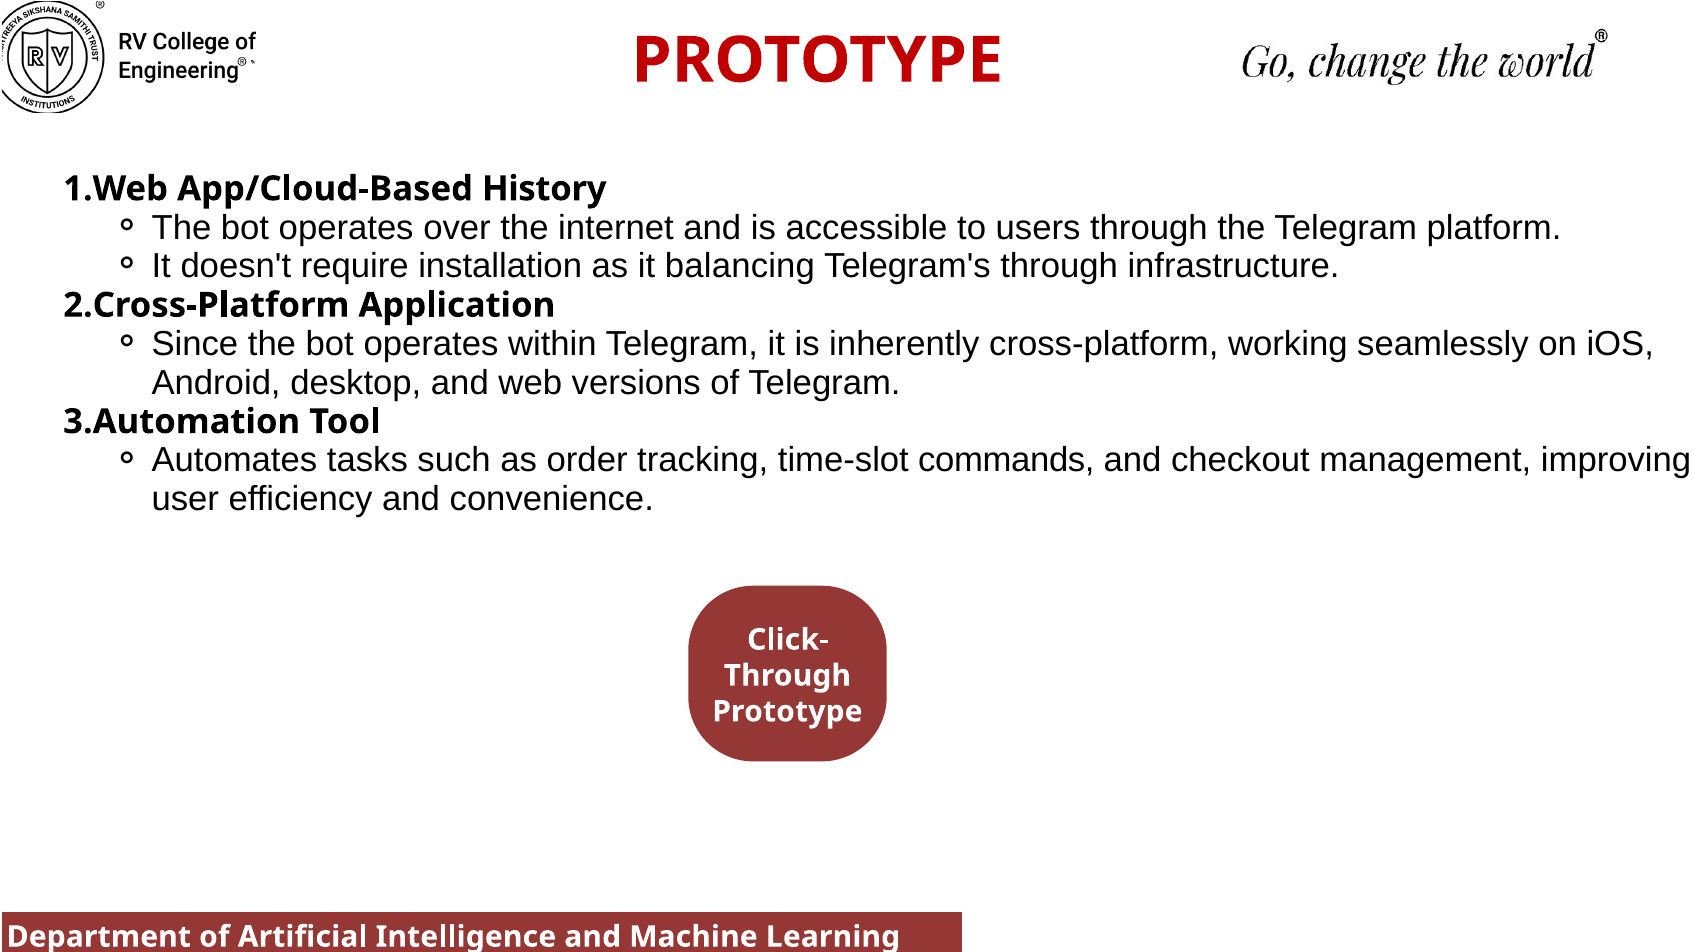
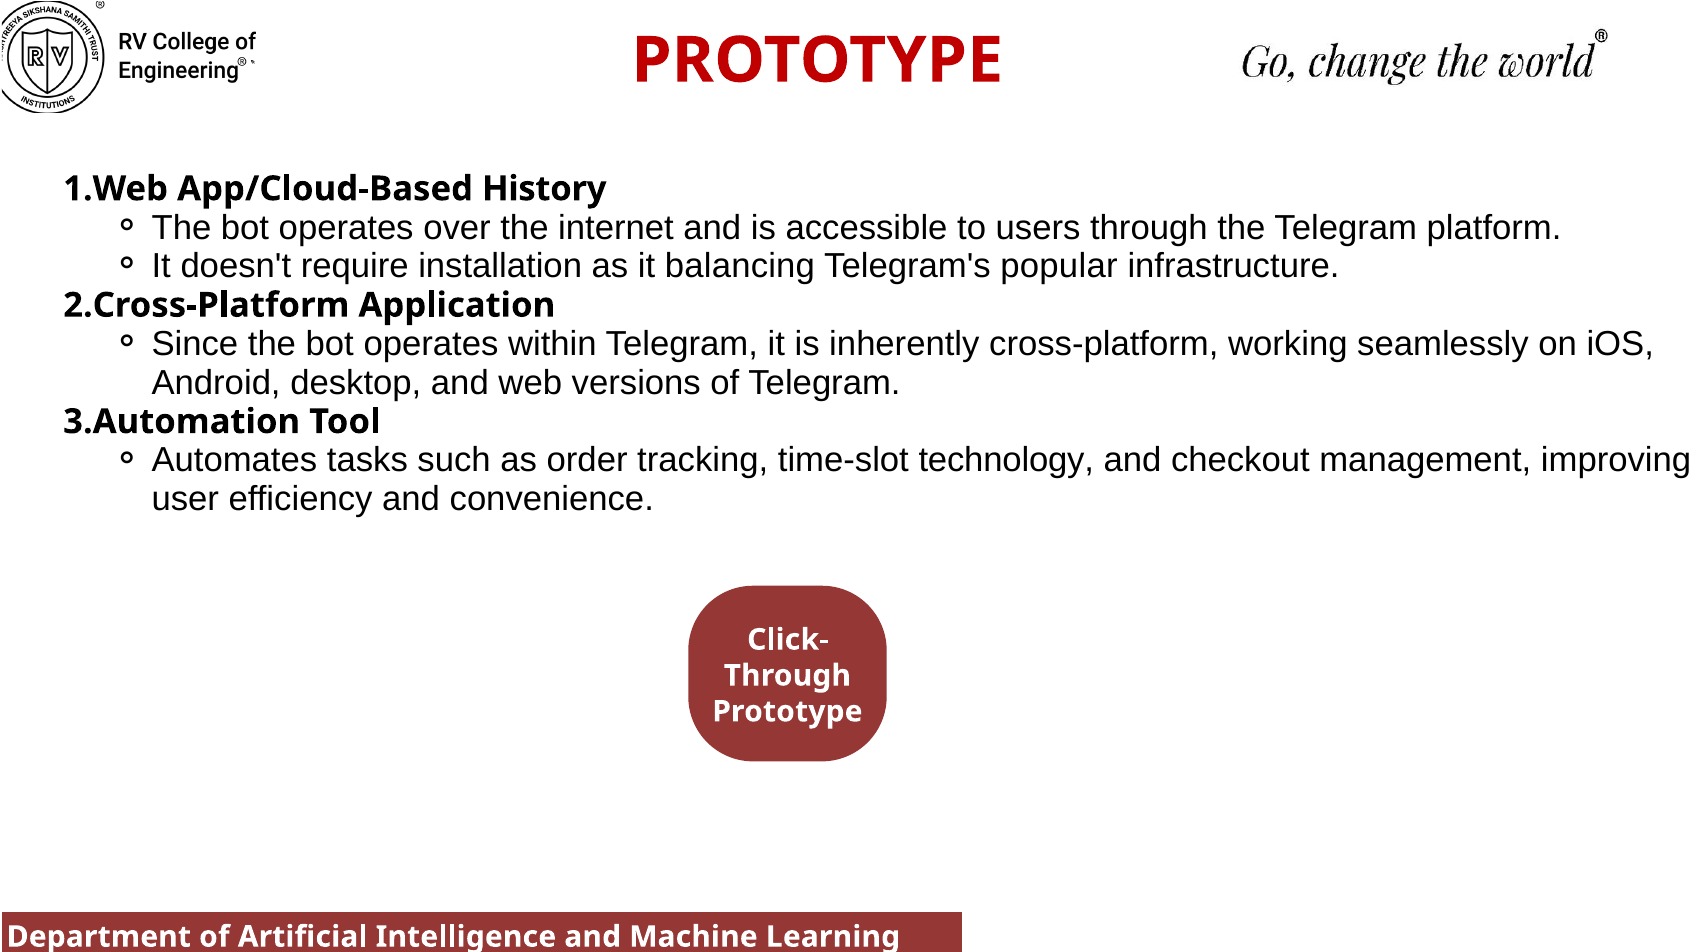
Telegram's through: through -> popular
commands: commands -> technology
